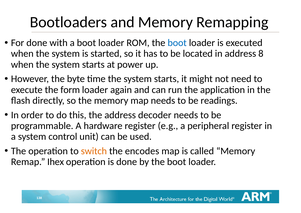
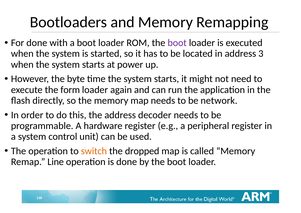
boot at (177, 43) colour: blue -> purple
8: 8 -> 3
readings: readings -> network
encodes: encodes -> dropped
Ihex: Ihex -> Line
